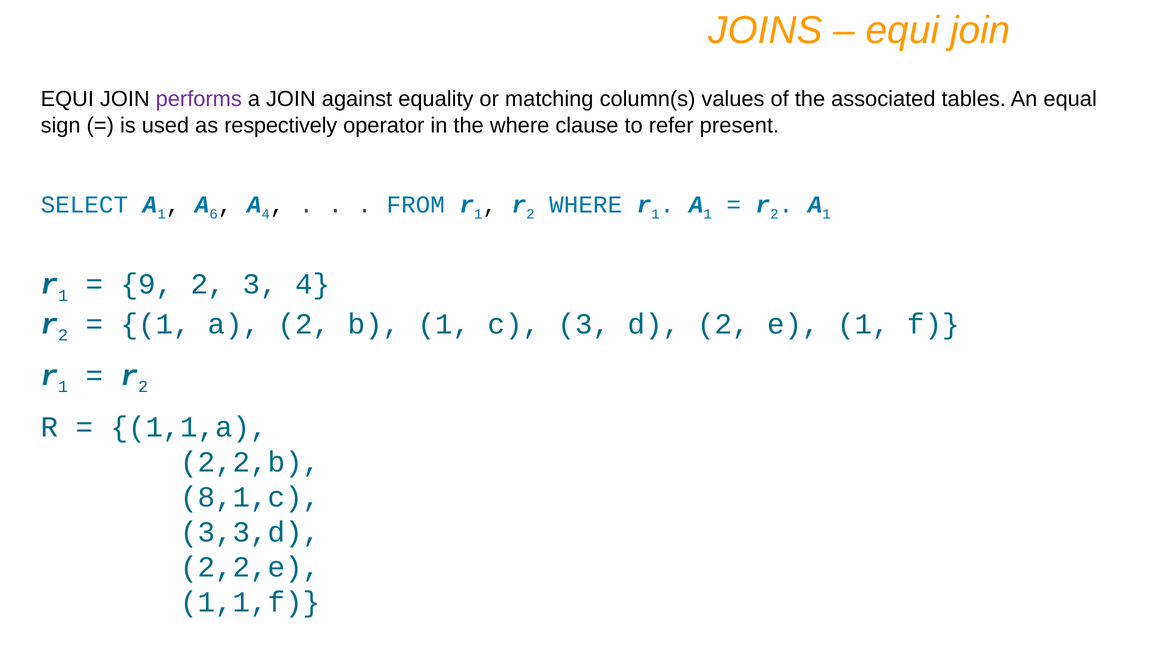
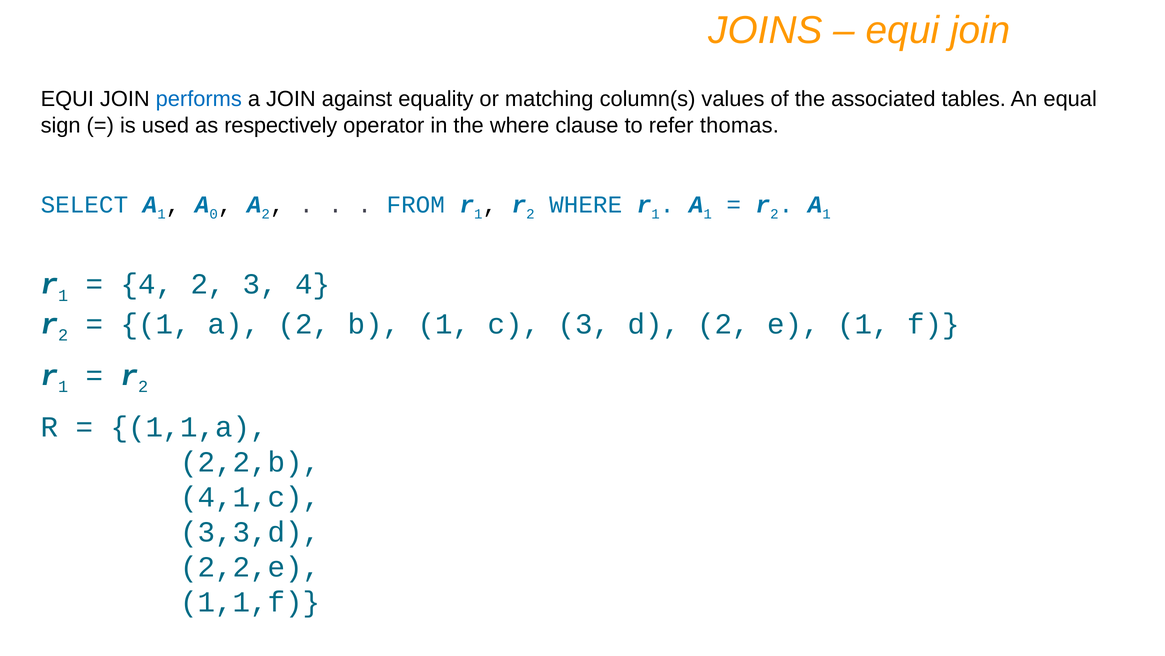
performs colour: purple -> blue
present: present -> thomas
6: 6 -> 0
4 at (266, 214): 4 -> 2
9 at (147, 284): 9 -> 4
8,1,c: 8,1,c -> 4,1,c
